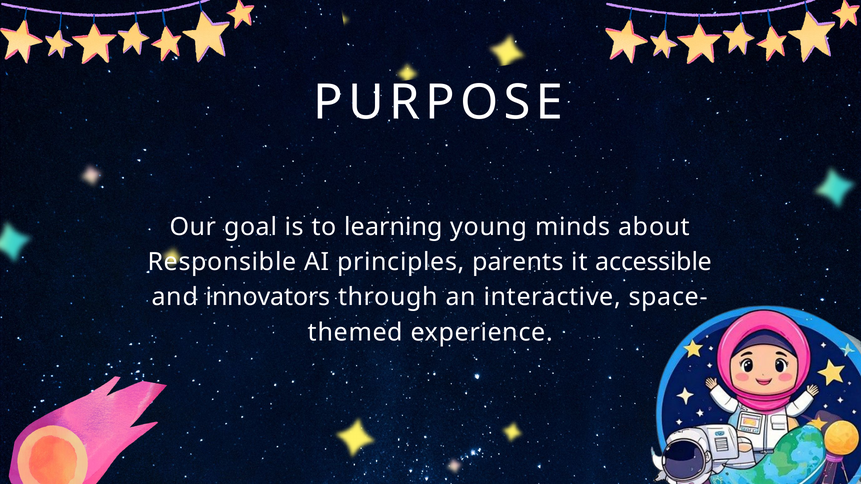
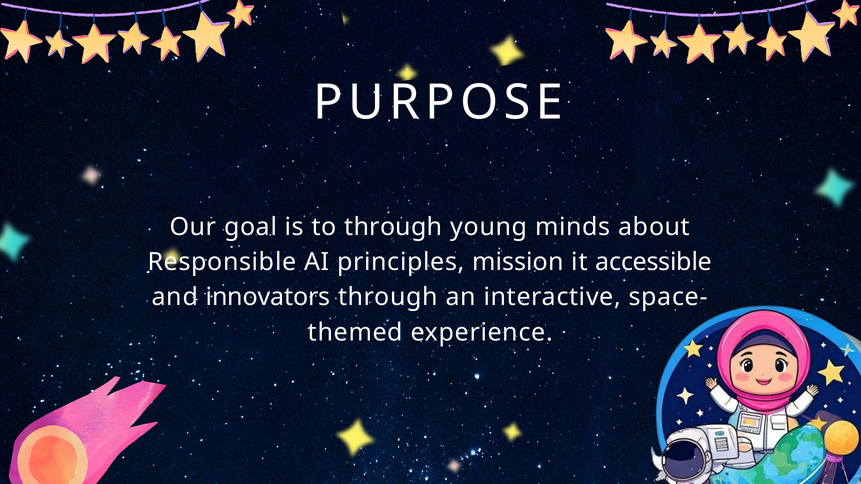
to learning: learning -> through
parents: parents -> mission
